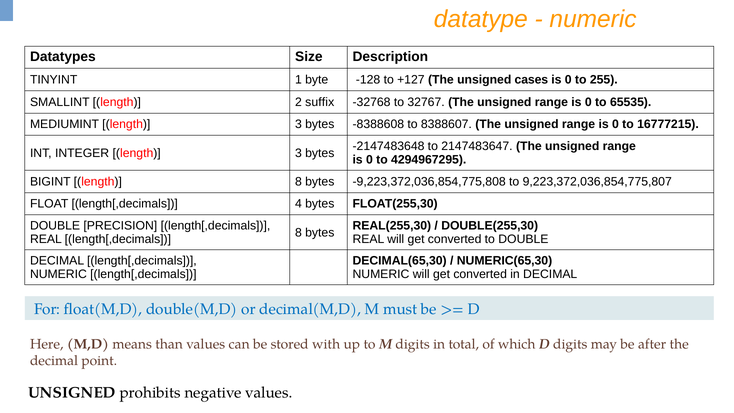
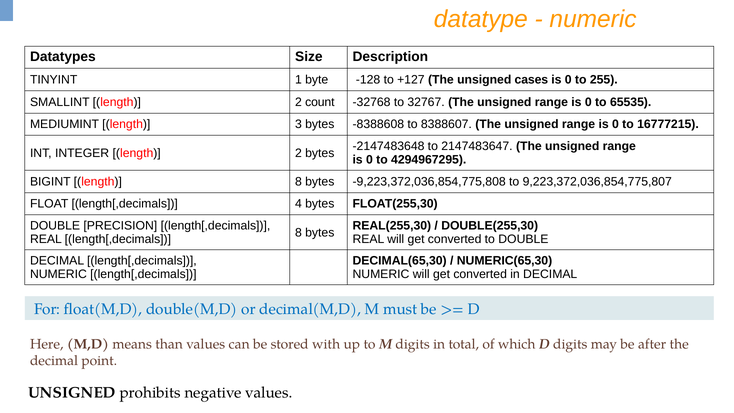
suffix: suffix -> count
INTEGER length 3: 3 -> 2
